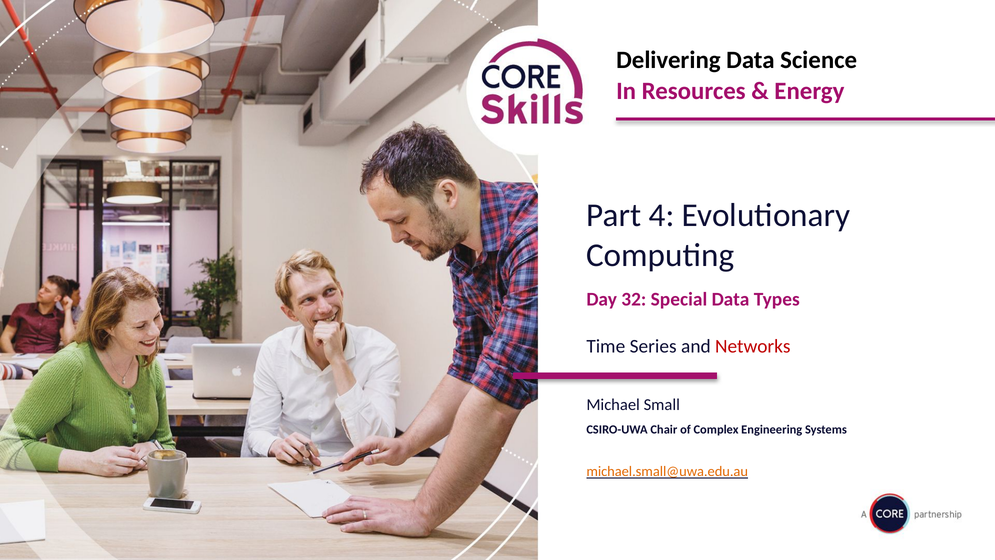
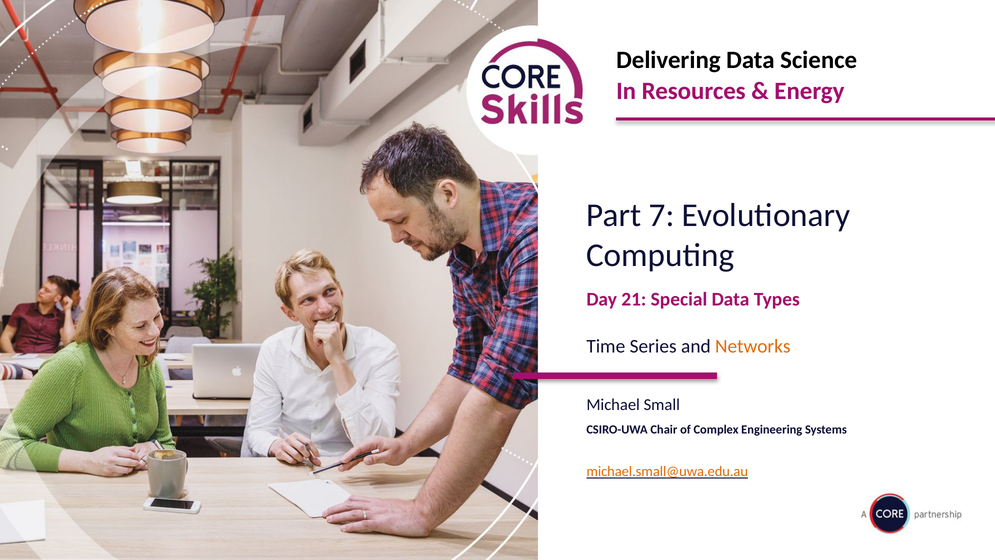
4: 4 -> 7
32: 32 -> 21
Networks colour: red -> orange
